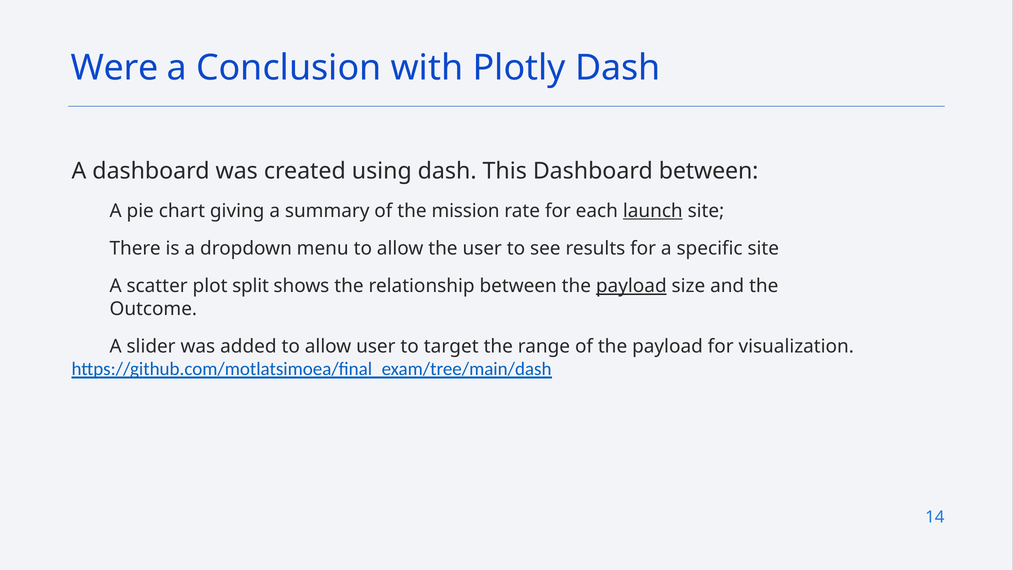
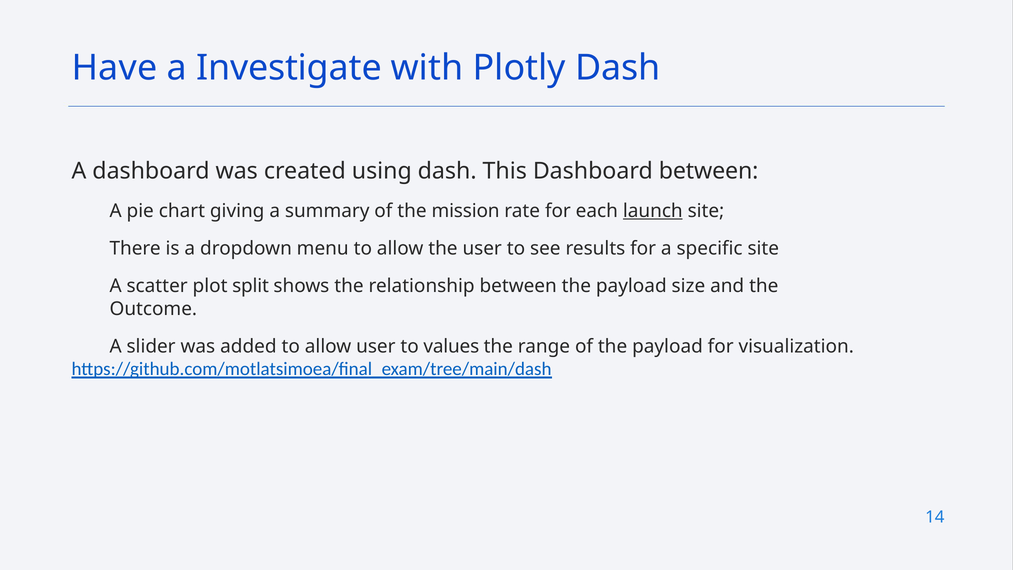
Were: Were -> Have
Conclusion: Conclusion -> Investigate
payload at (631, 286) underline: present -> none
target: target -> values
